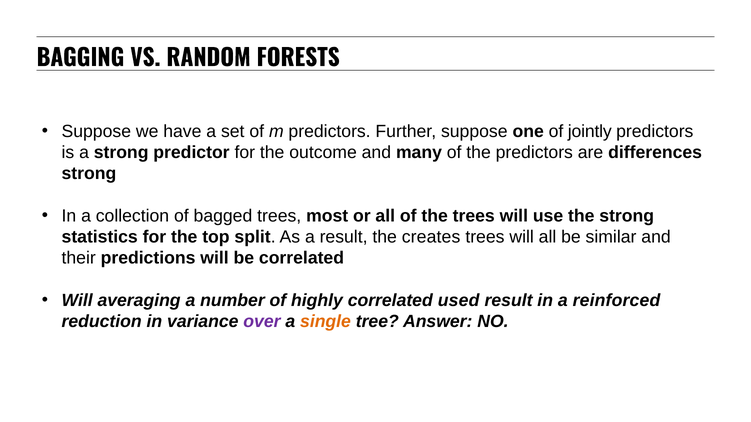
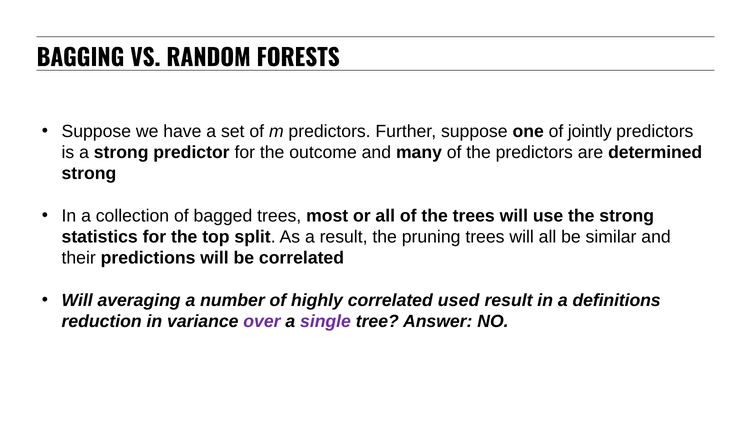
differences: differences -> determined
creates: creates -> pruning
reinforced: reinforced -> definitions
single colour: orange -> purple
